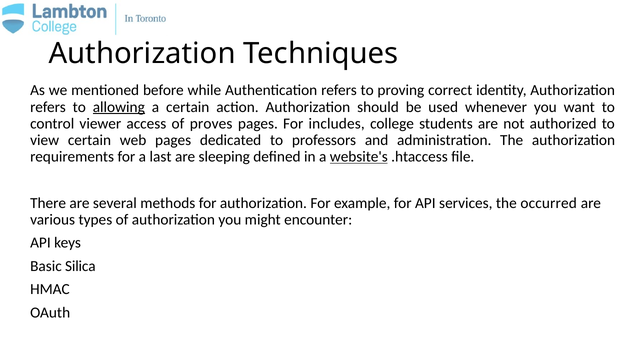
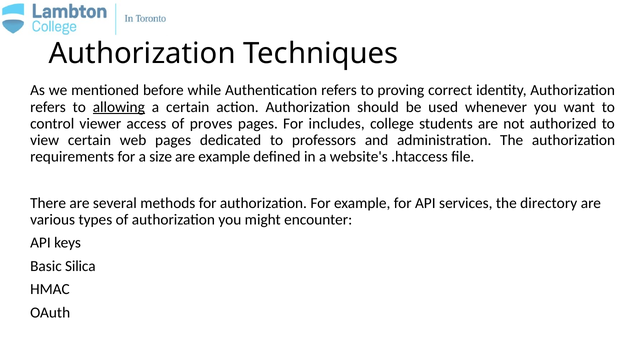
last: last -> size
are sleeping: sleeping -> example
website's underline: present -> none
occurred: occurred -> directory
